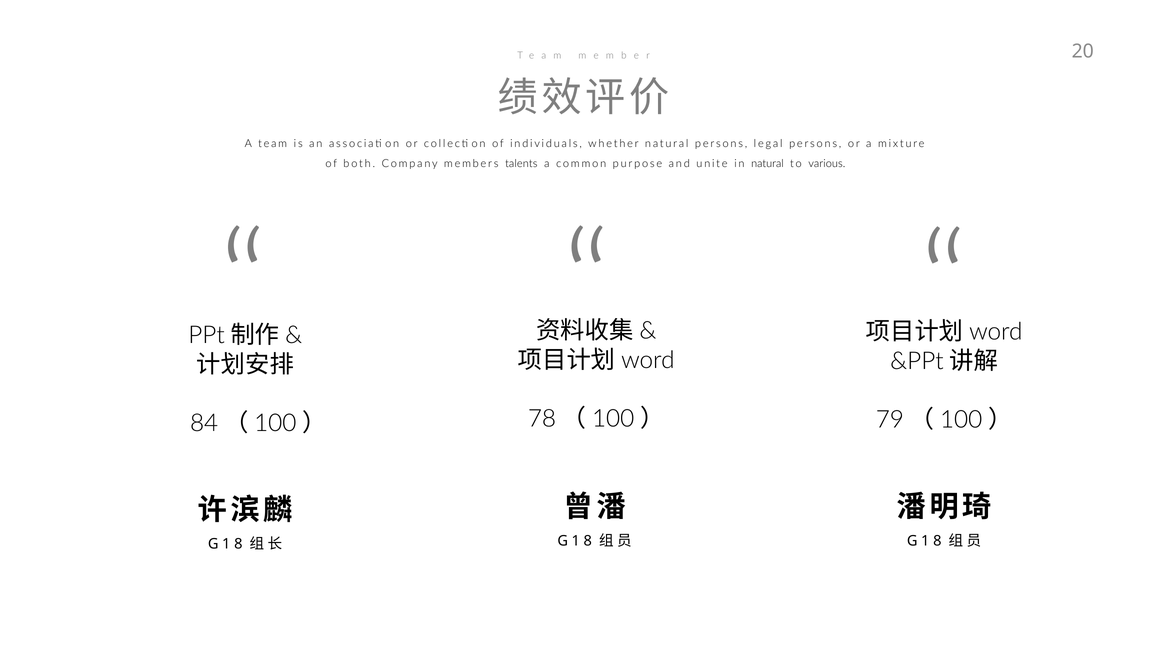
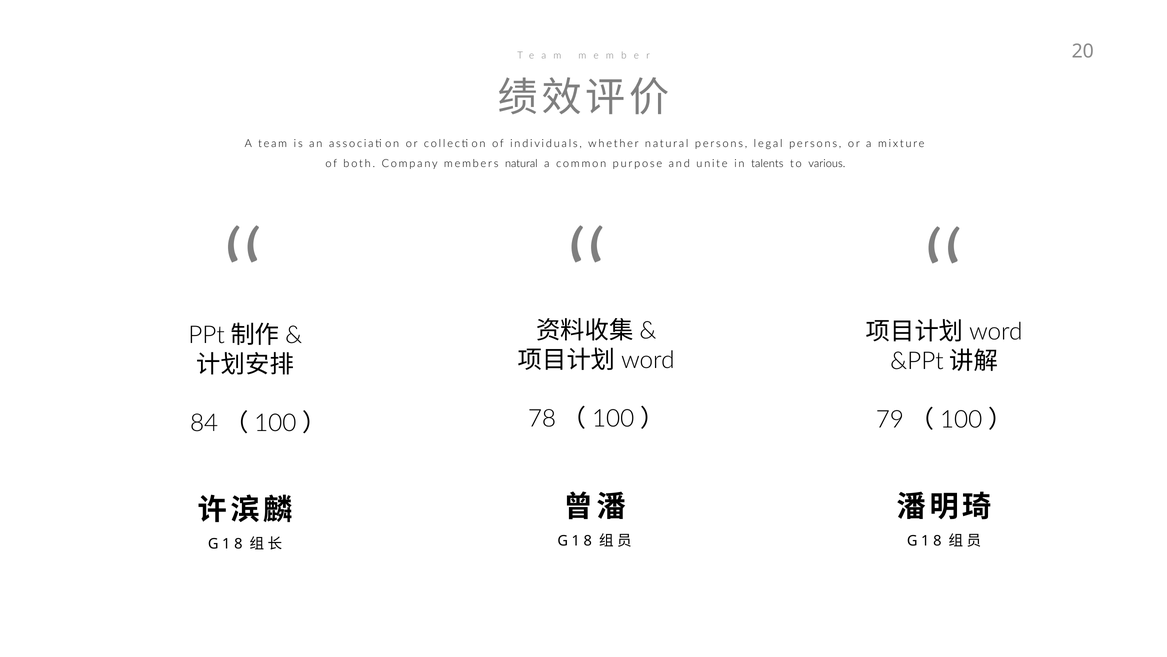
members talents: talents -> natural
in natural: natural -> talents
